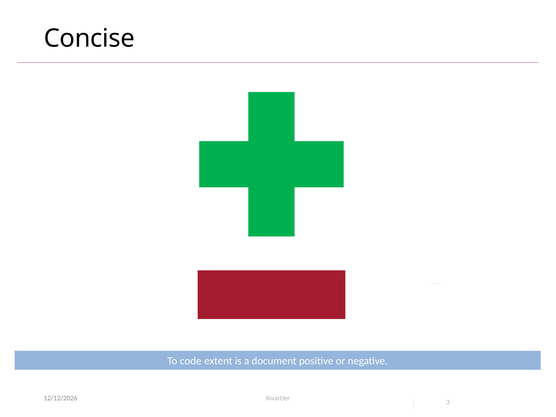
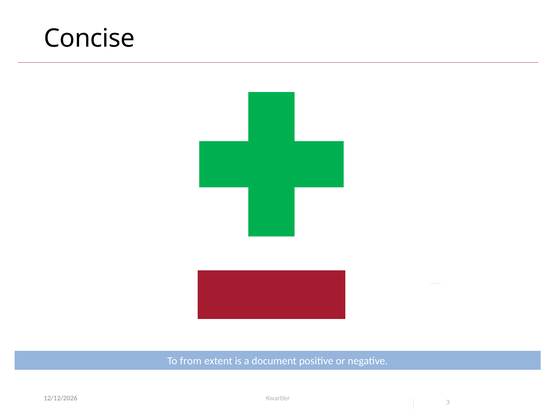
code: code -> from
